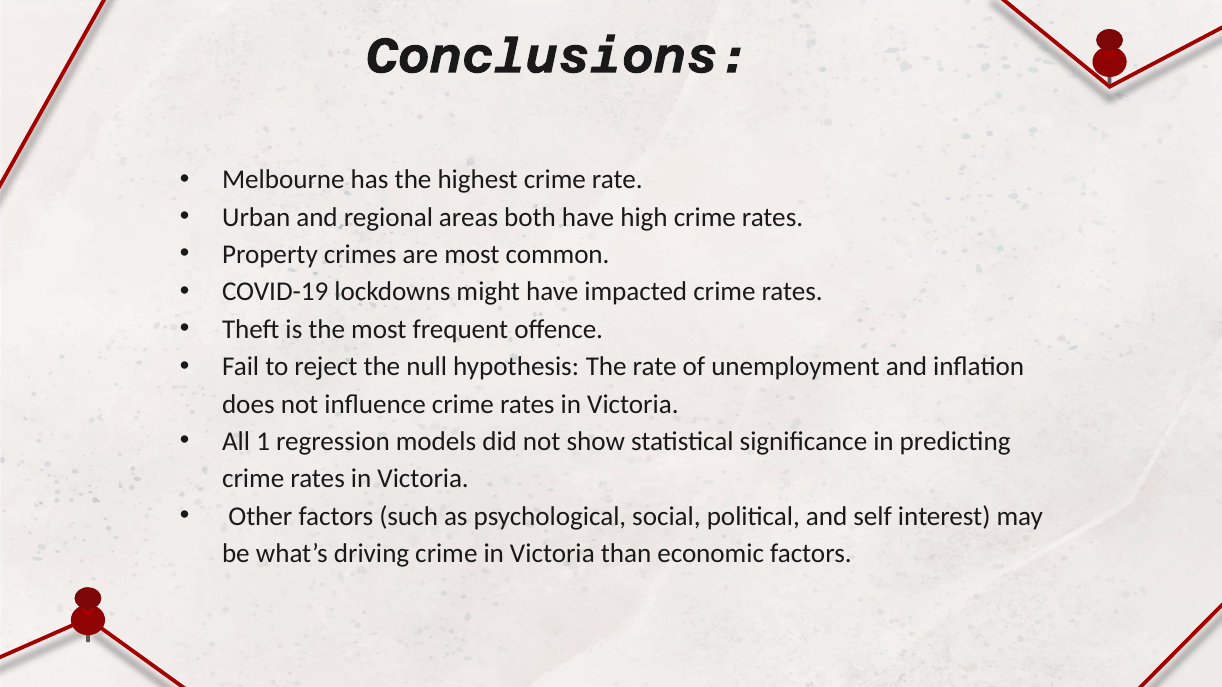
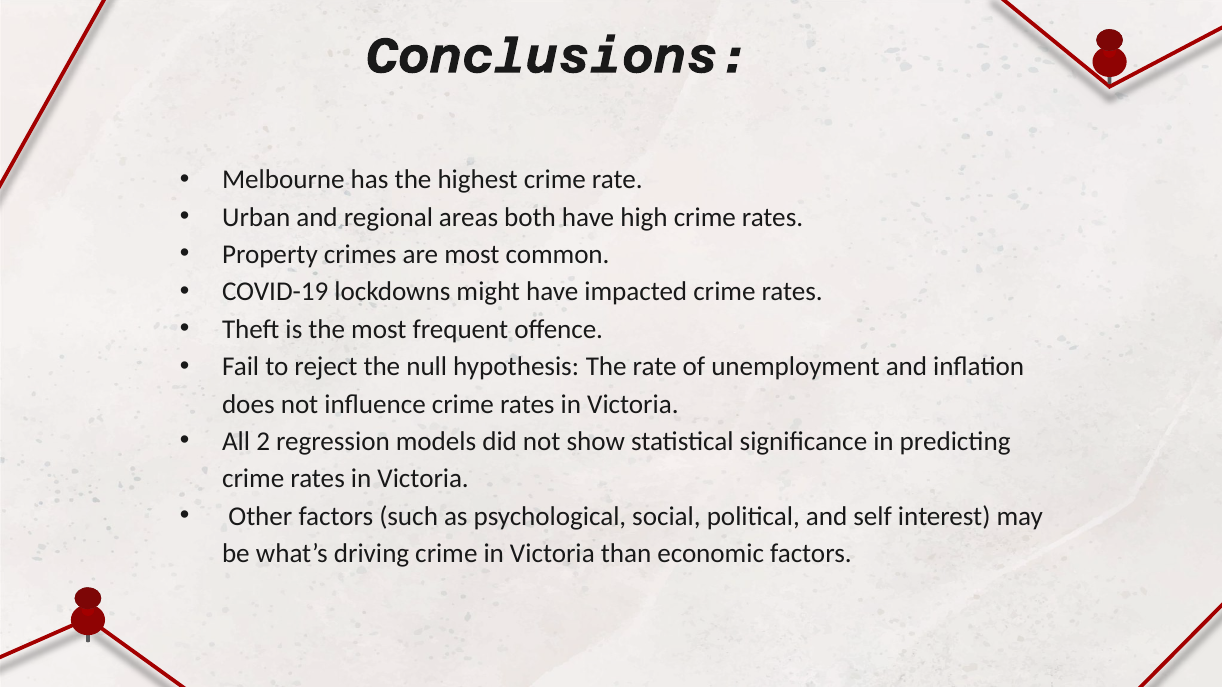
1: 1 -> 2
